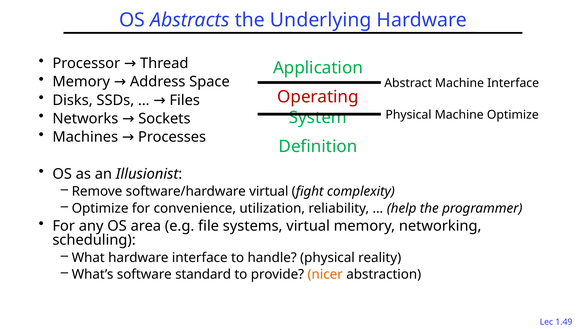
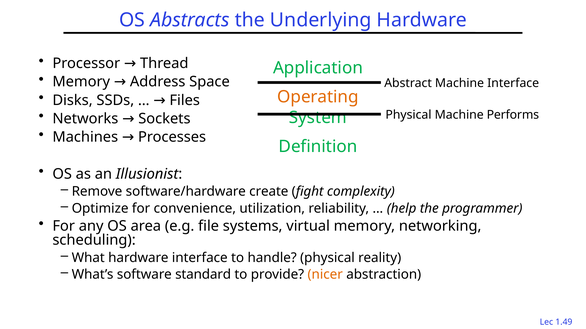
Operating colour: red -> orange
Machine Optimize: Optimize -> Performs
software/hardware virtual: virtual -> create
